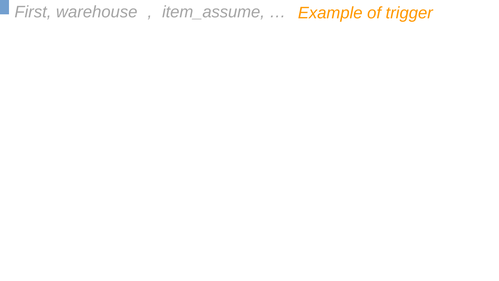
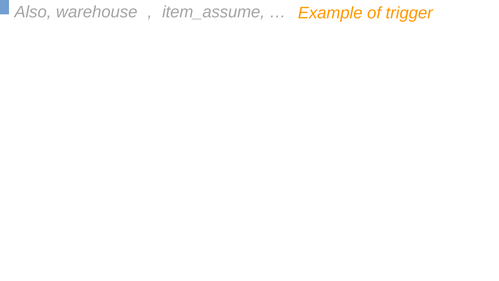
First: First -> Also
